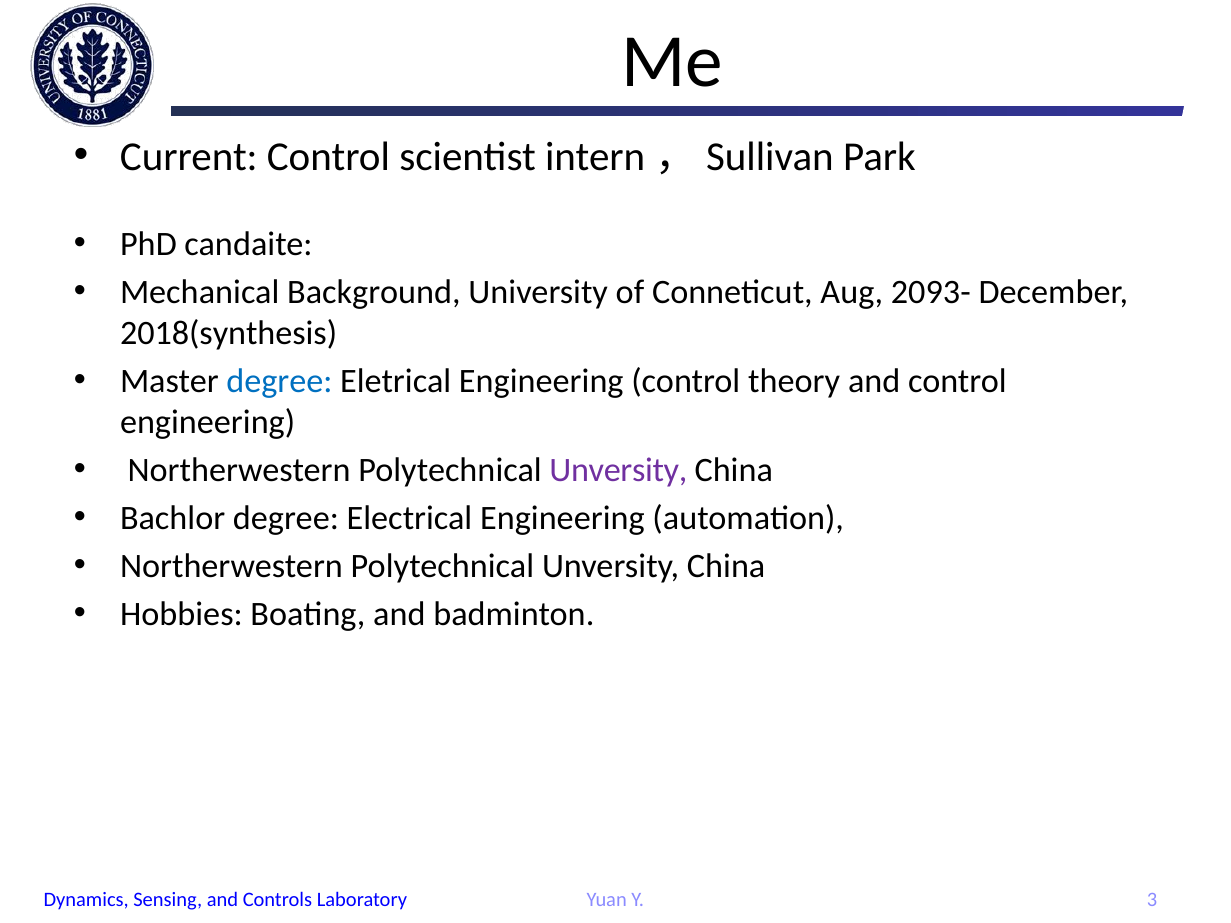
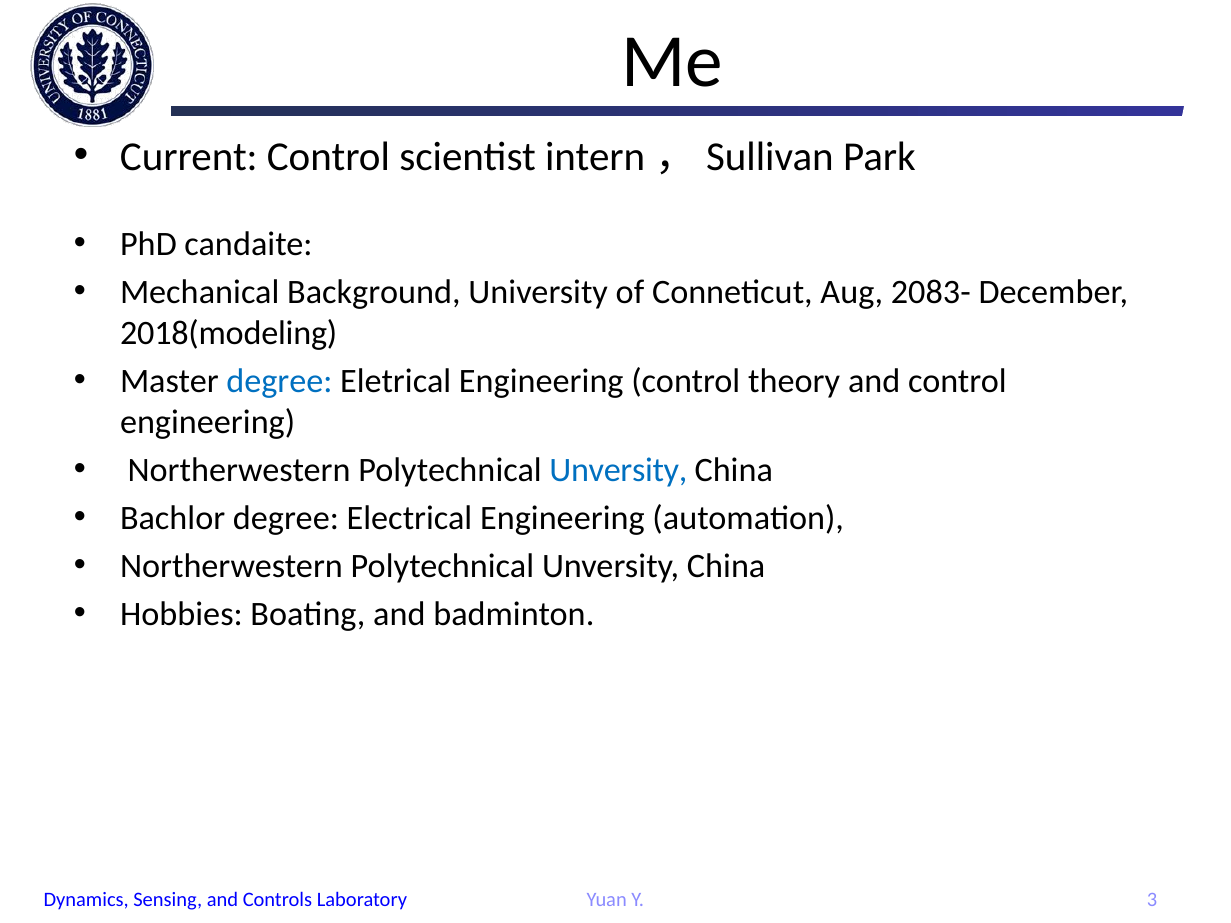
2093-: 2093- -> 2083-
2018(synthesis: 2018(synthesis -> 2018(modeling
Unversity at (618, 471) colour: purple -> blue
